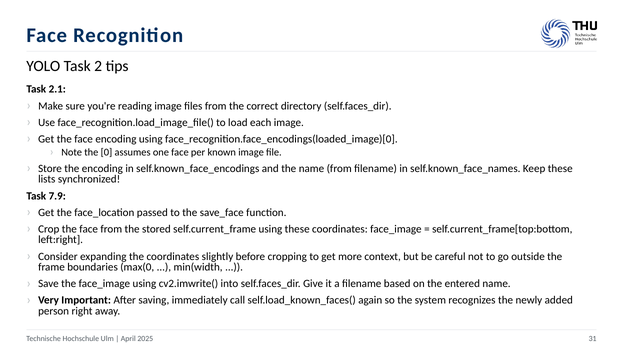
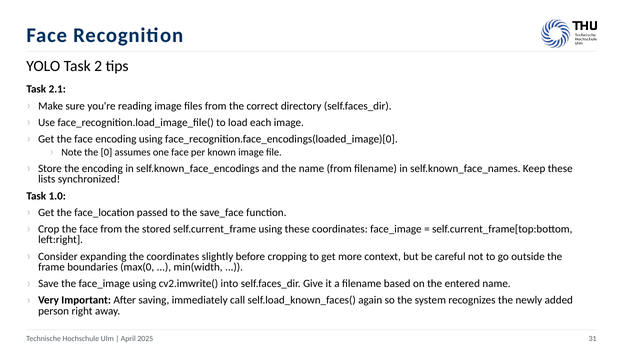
7.9: 7.9 -> 1.0
